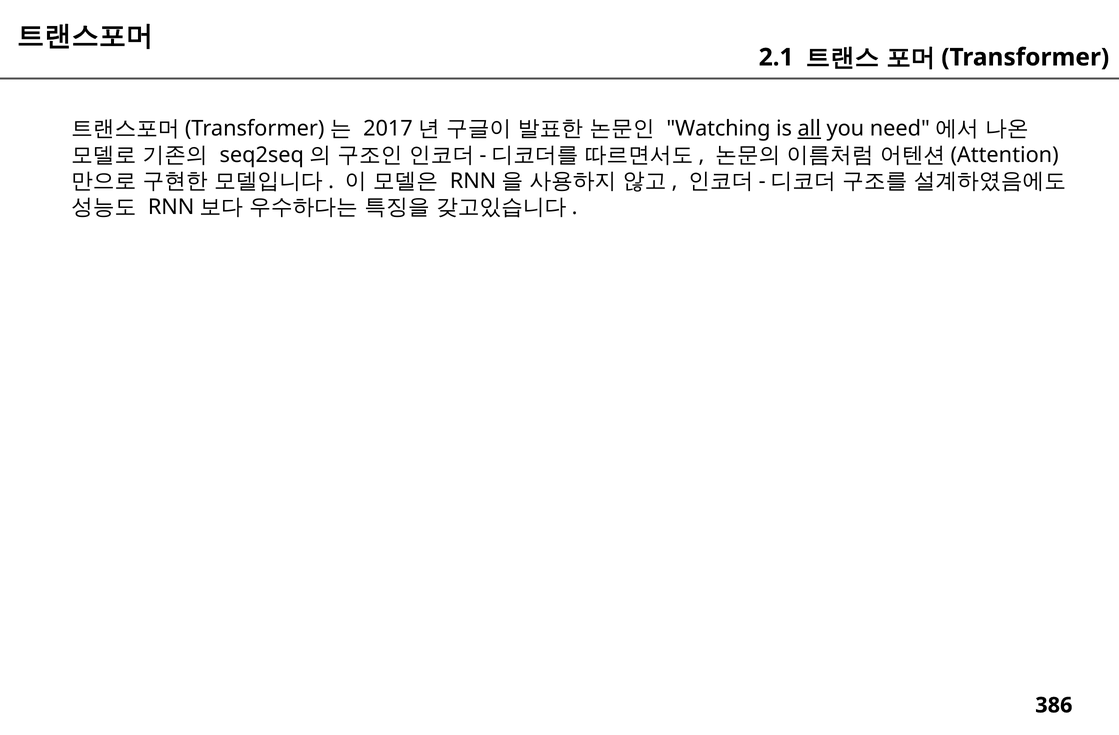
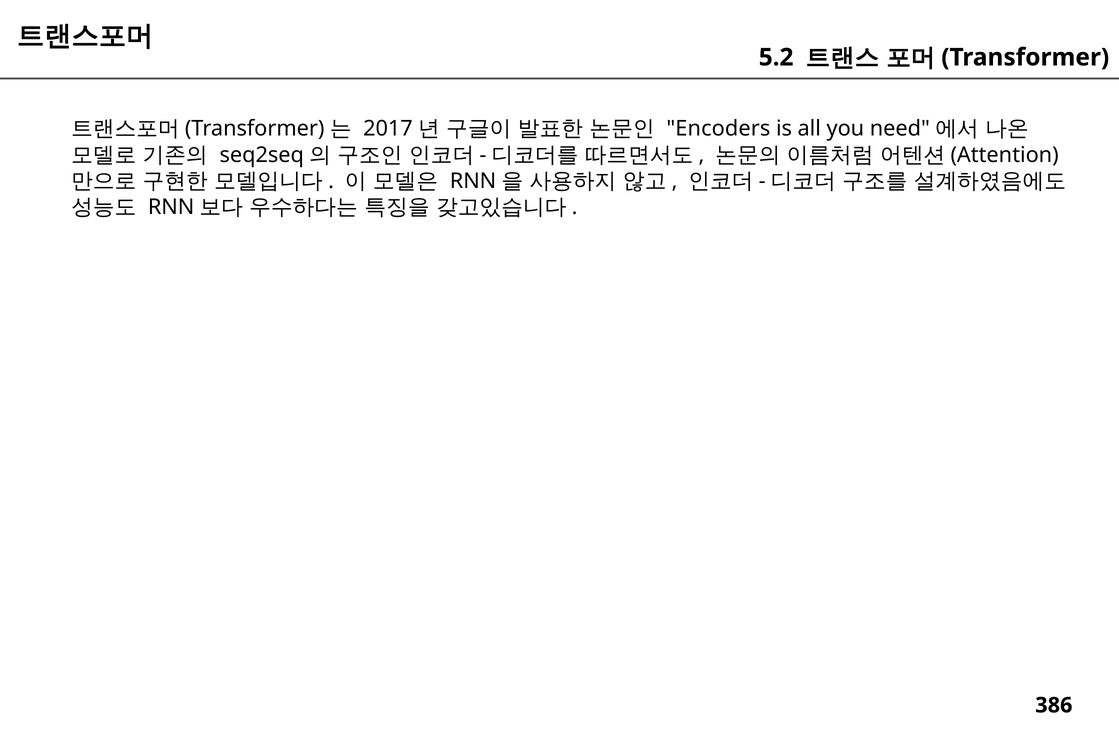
2.1: 2.1 -> 5.2
Watching: Watching -> Encoders
all underline: present -> none
